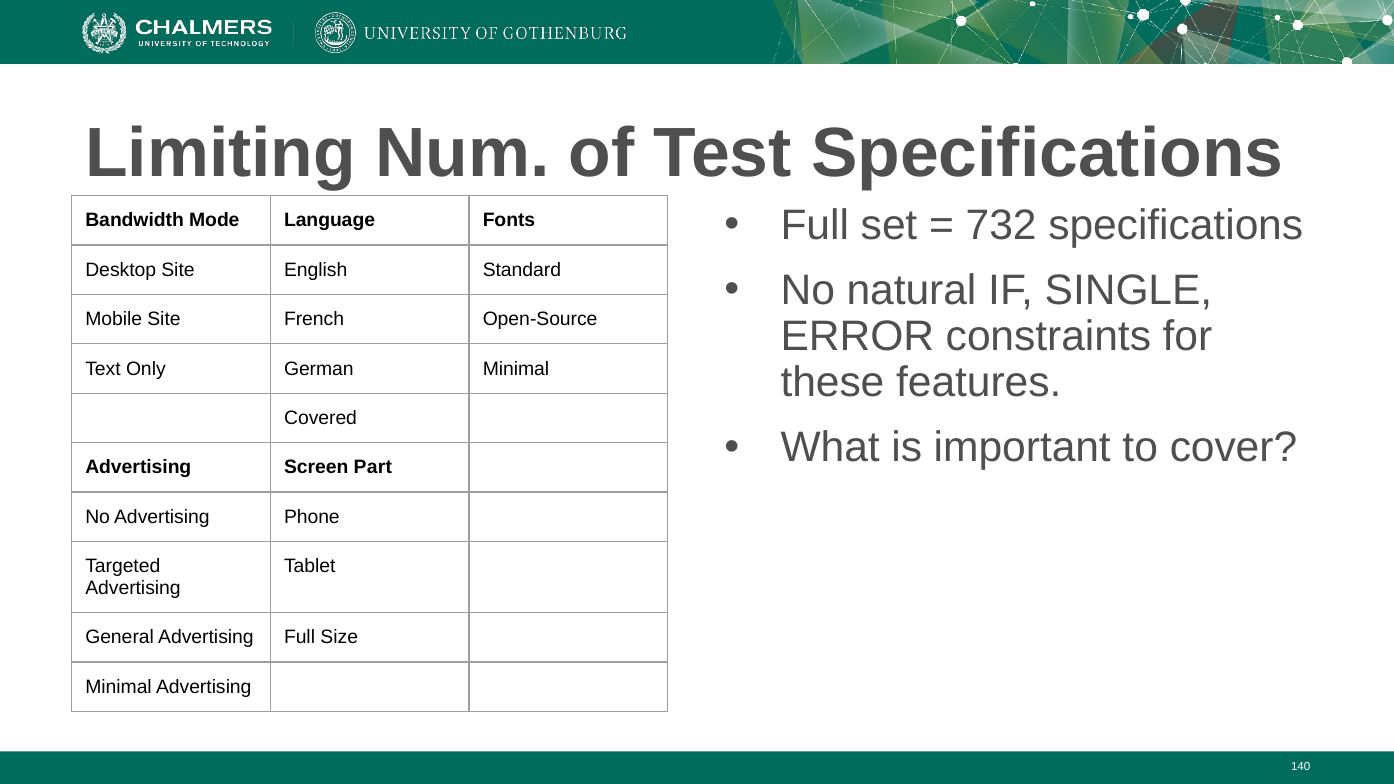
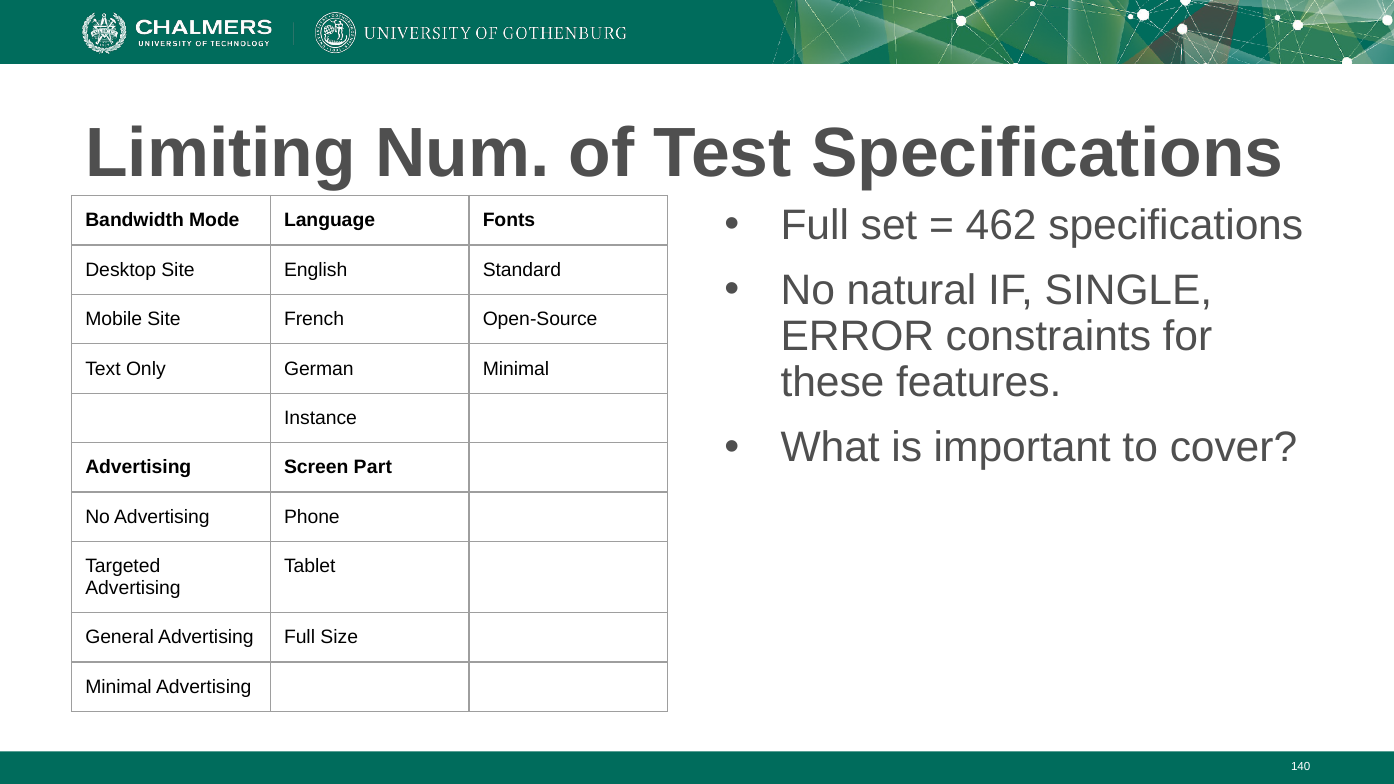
732: 732 -> 462
Covered: Covered -> Instance
